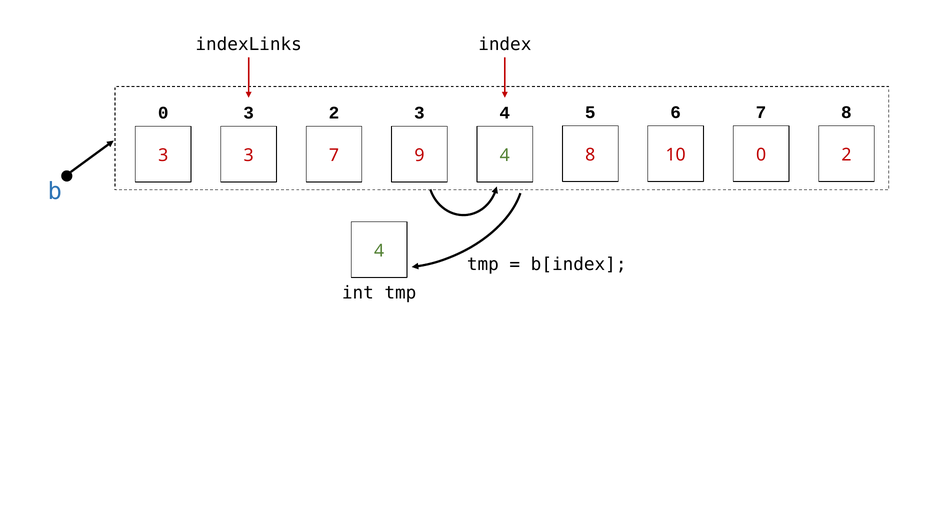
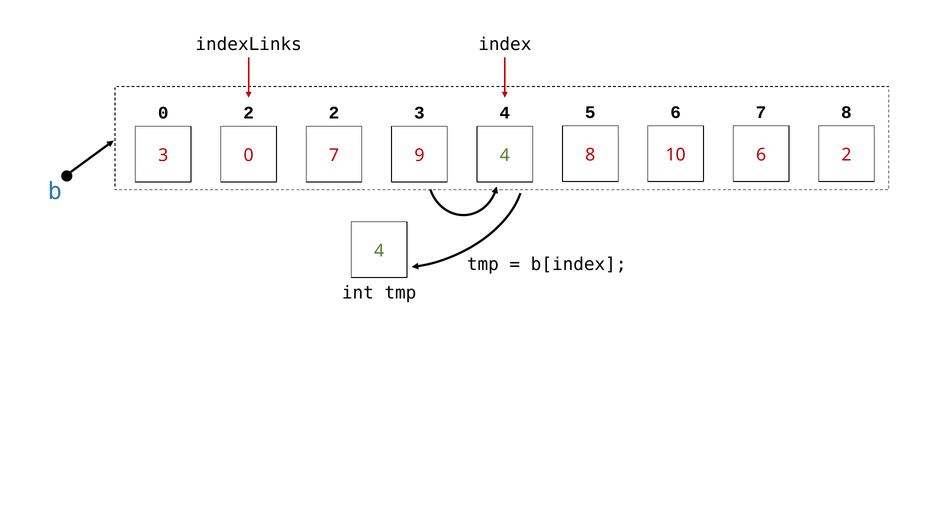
0 3: 3 -> 2
10 0: 0 -> 6
3 3: 3 -> 0
